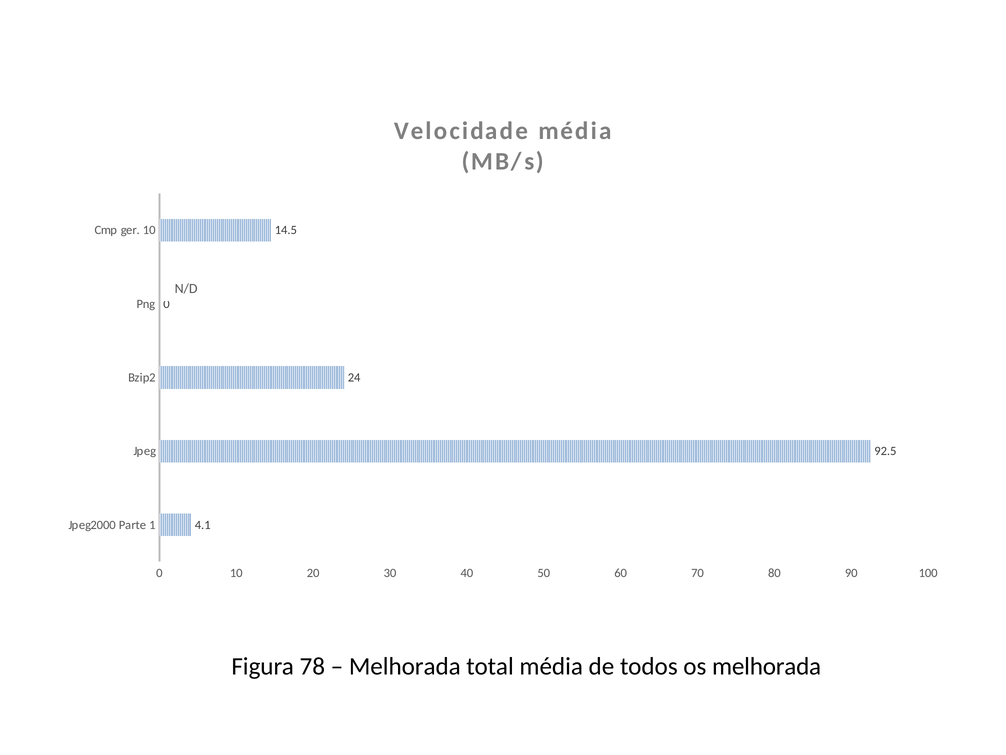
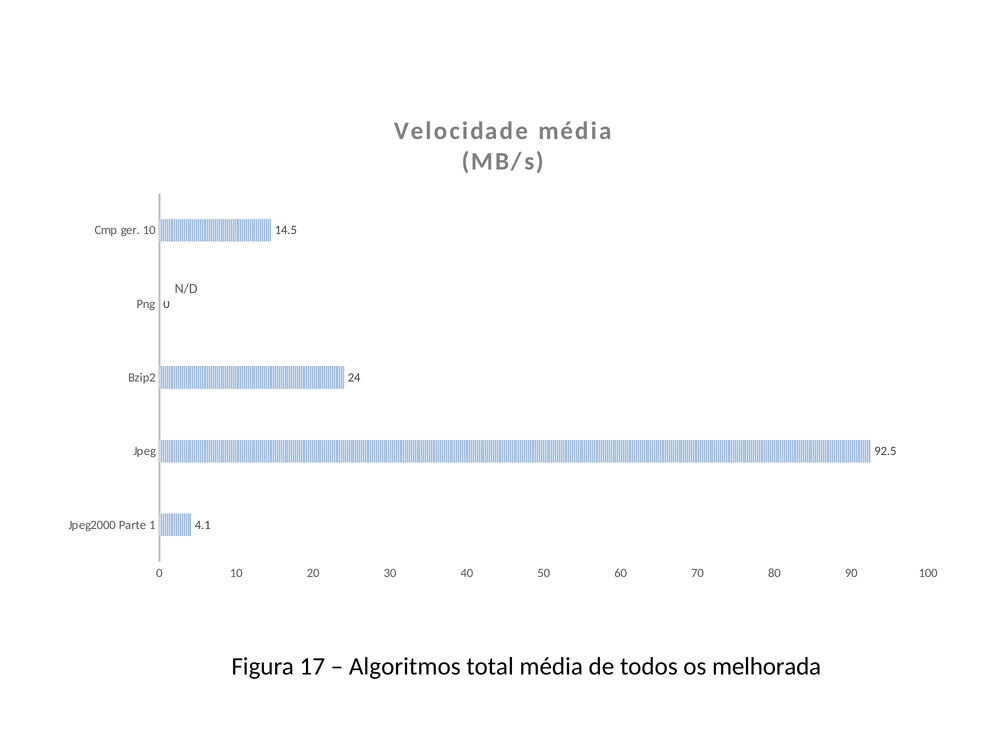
78: 78 -> 17
Melhorada at (405, 666): Melhorada -> Algoritmos
